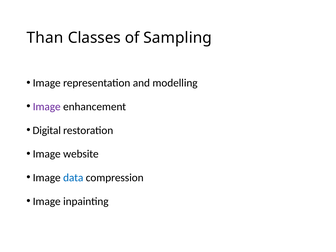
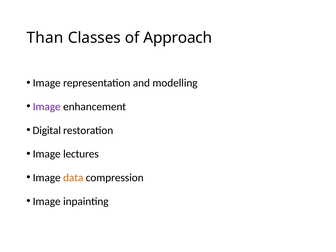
Sampling: Sampling -> Approach
website: website -> lectures
data colour: blue -> orange
